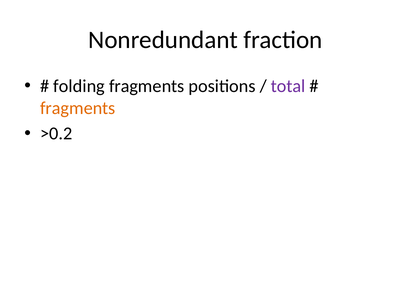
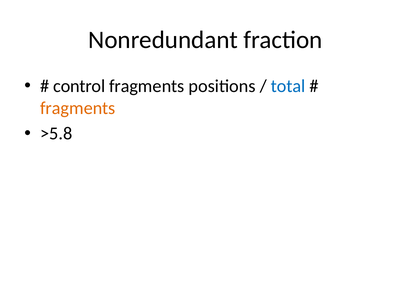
folding: folding -> control
total colour: purple -> blue
>0.2: >0.2 -> >5.8
